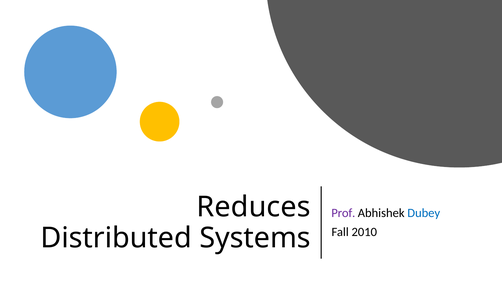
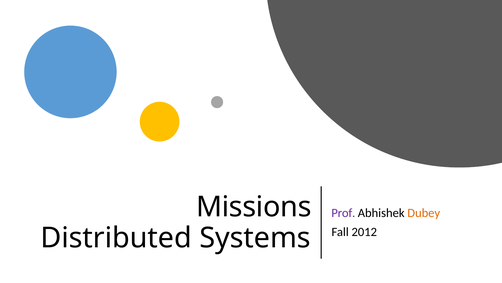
Reduces: Reduces -> Missions
Dubey colour: blue -> orange
2010: 2010 -> 2012
